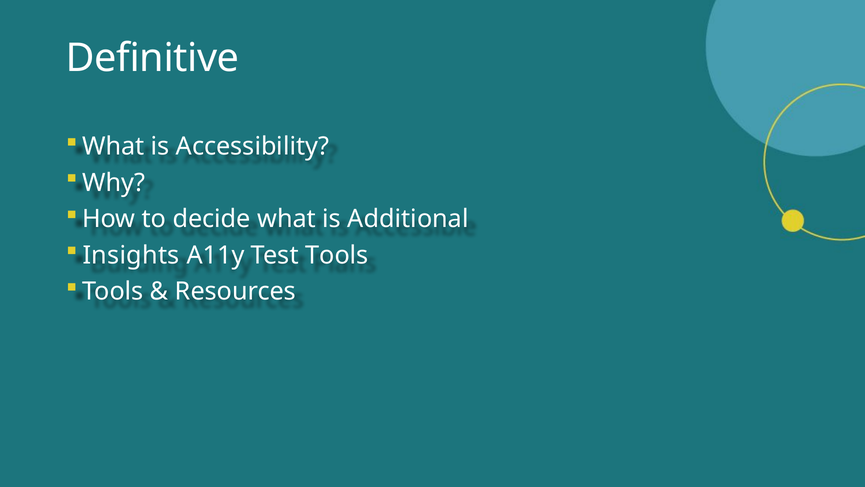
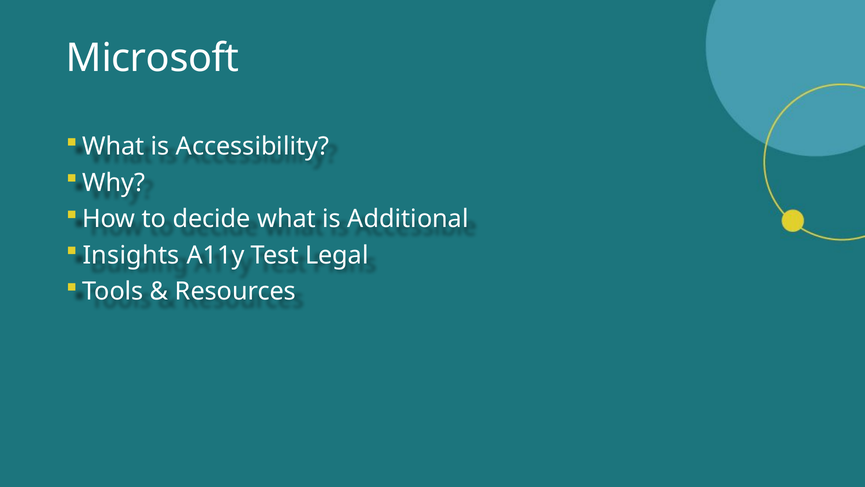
Definitive: Definitive -> Microsoft
Test Tools: Tools -> Legal
